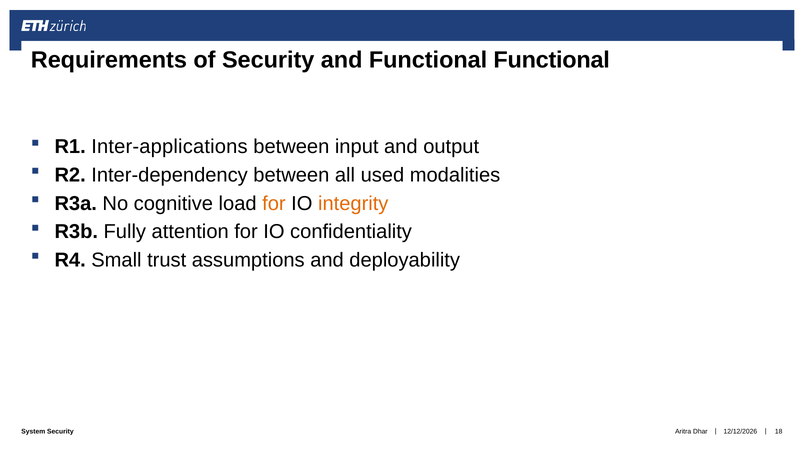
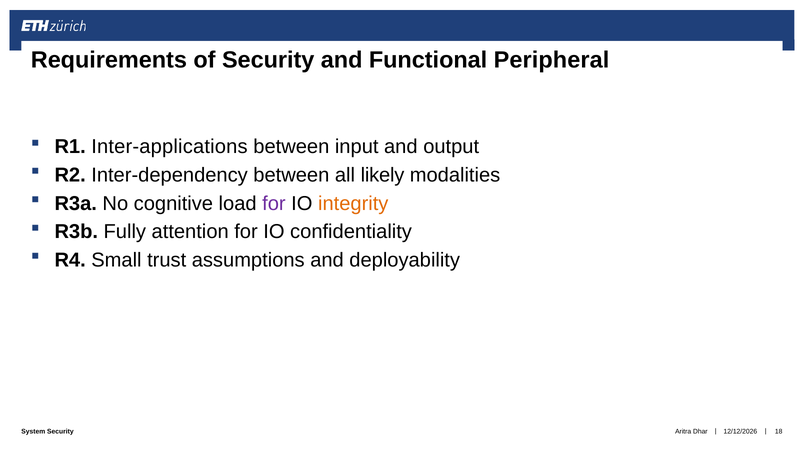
Functional Functional: Functional -> Peripheral
used: used -> likely
for at (274, 204) colour: orange -> purple
